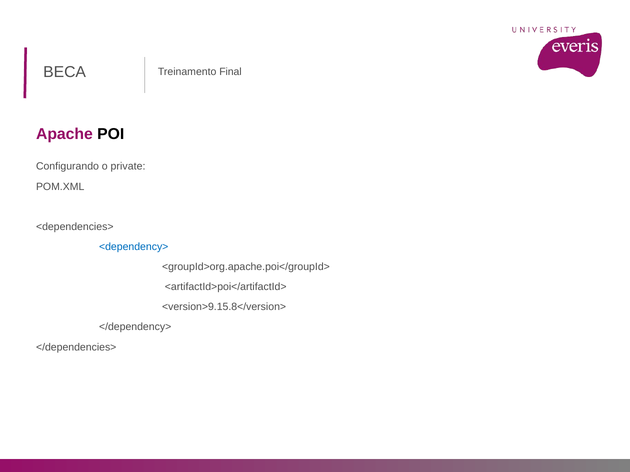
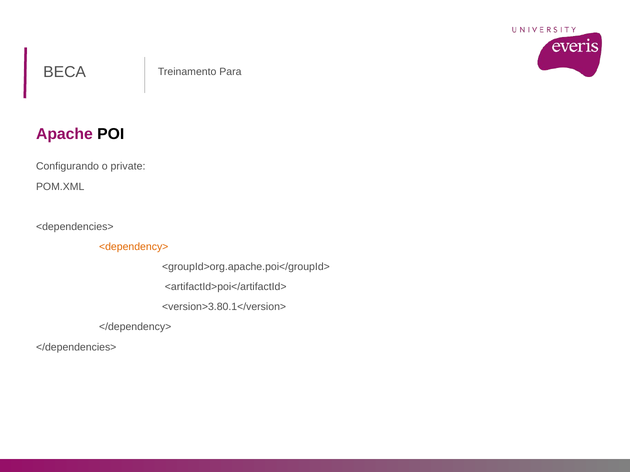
Final: Final -> Para
<dependency> colour: blue -> orange
<version>9.15.8</version>: <version>9.15.8</version> -> <version>3.80.1</version>
